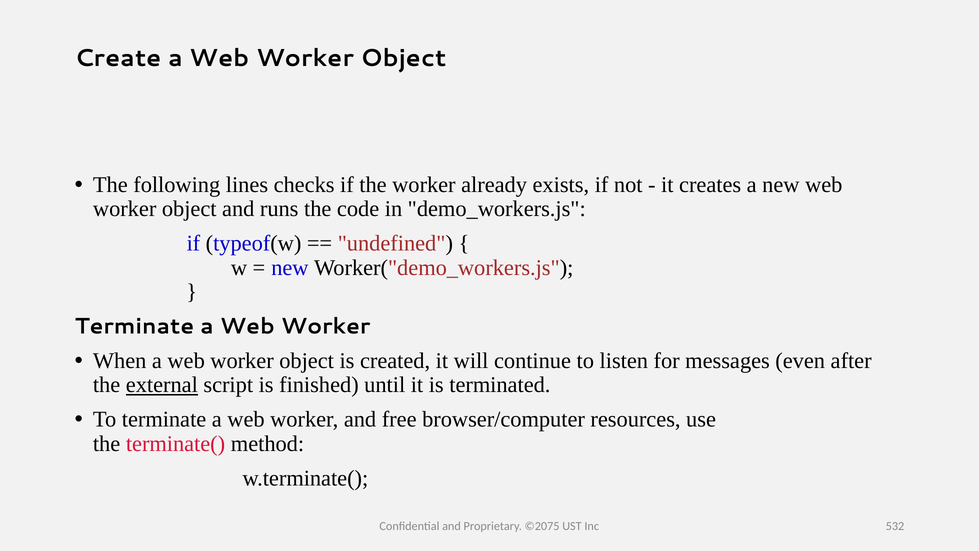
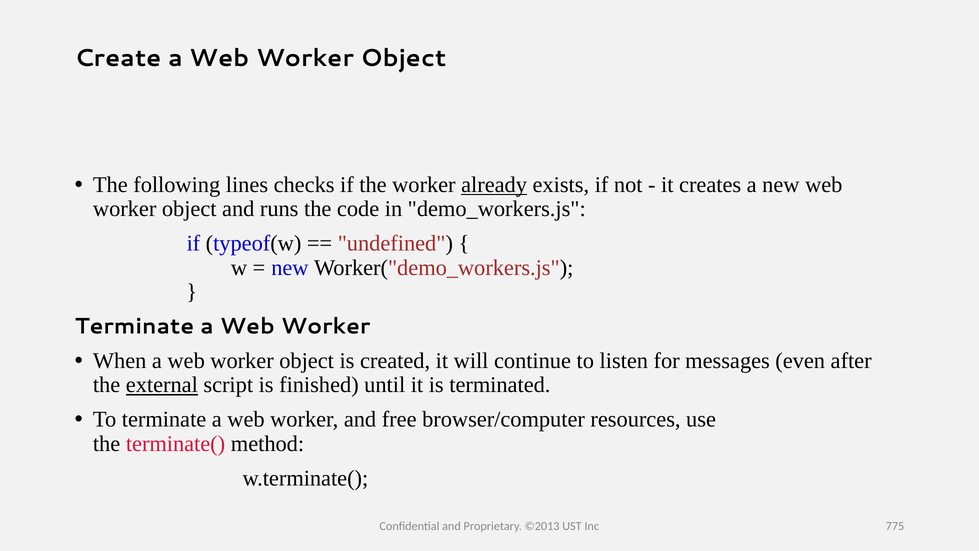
already underline: none -> present
©2075: ©2075 -> ©2013
532: 532 -> 775
